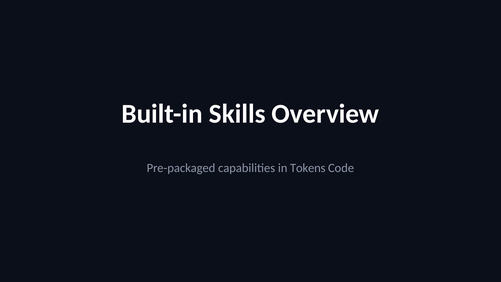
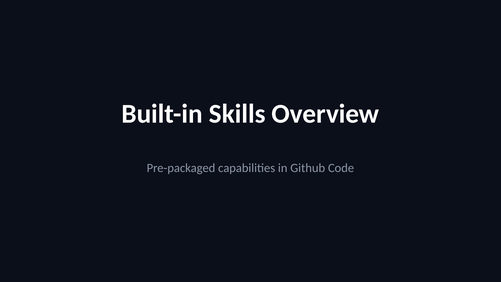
Tokens: Tokens -> Github
